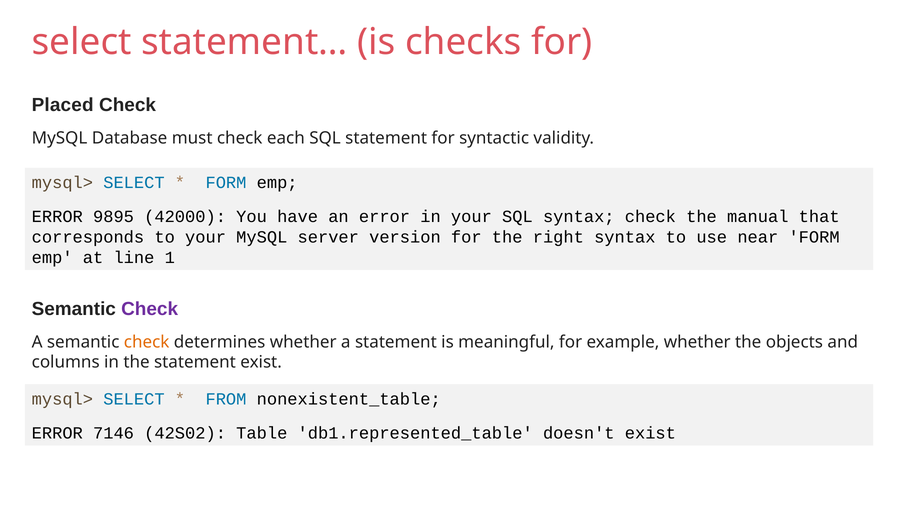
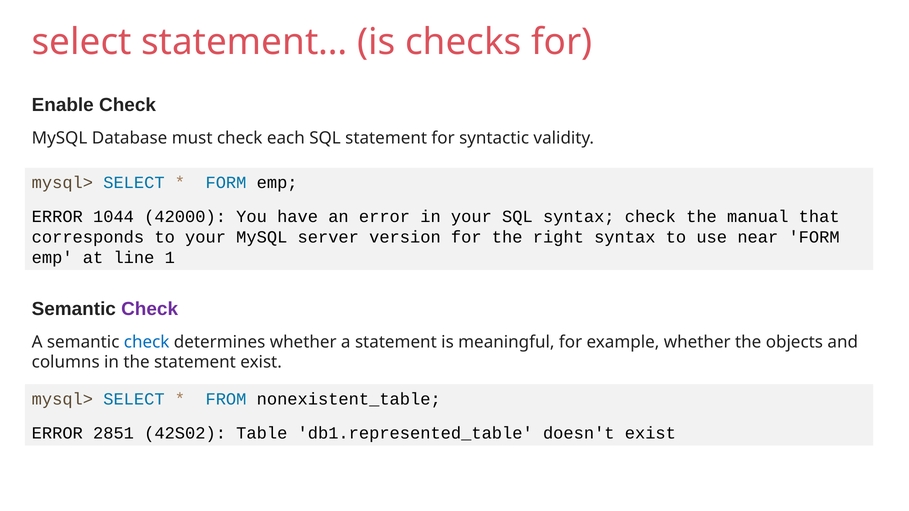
Placed: Placed -> Enable
9895: 9895 -> 1044
check at (147, 342) colour: orange -> blue
7146: 7146 -> 2851
